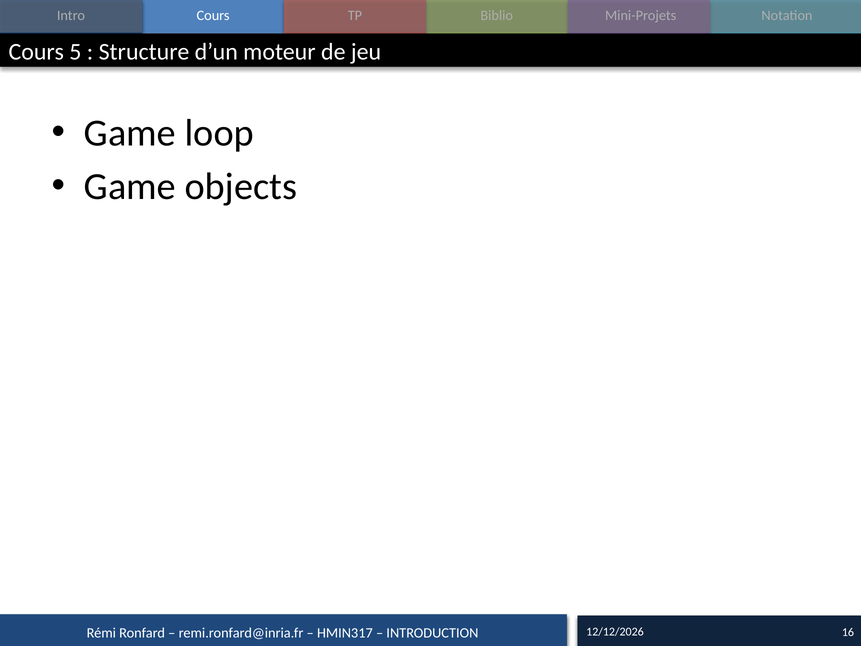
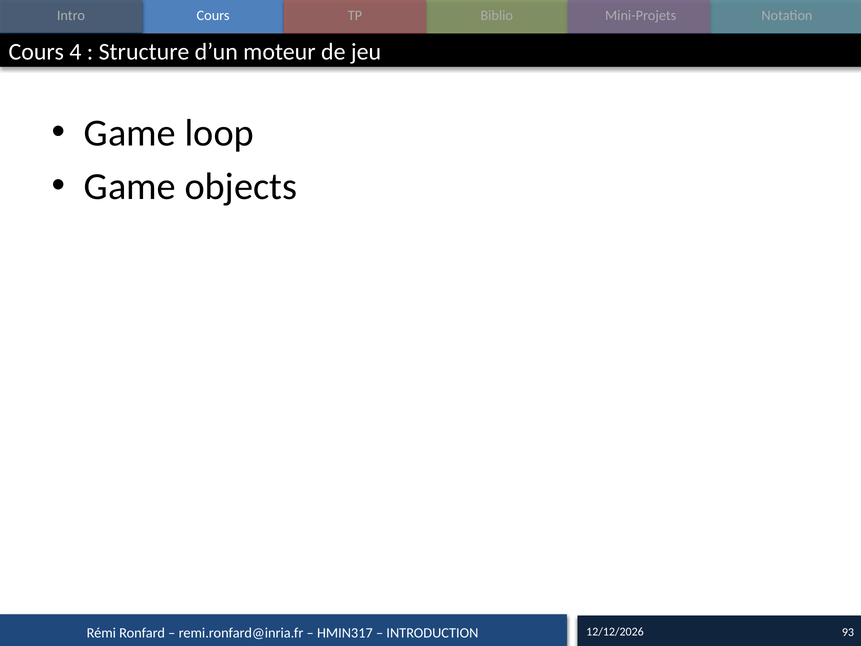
5: 5 -> 4
16: 16 -> 93
